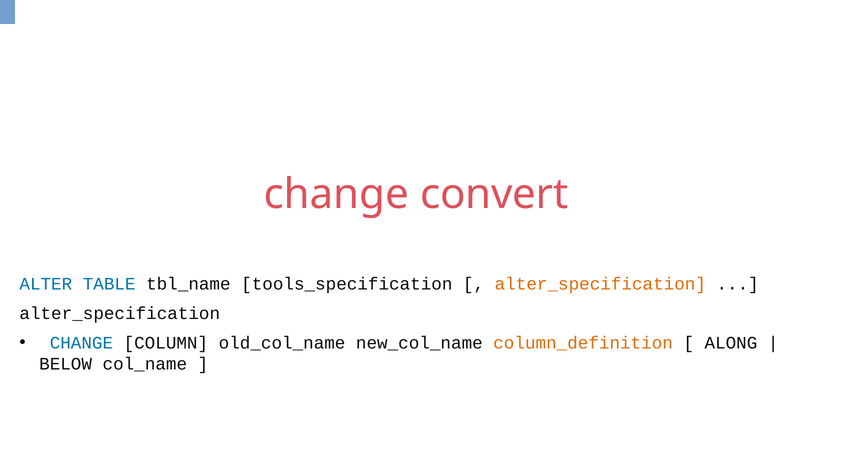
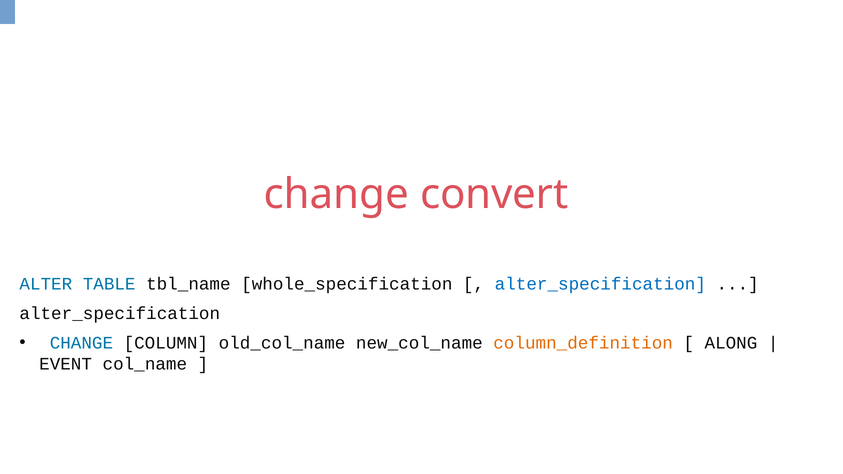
tools_specification: tools_specification -> whole_specification
alter_specification at (600, 284) colour: orange -> blue
BELOW: BELOW -> EVENT
